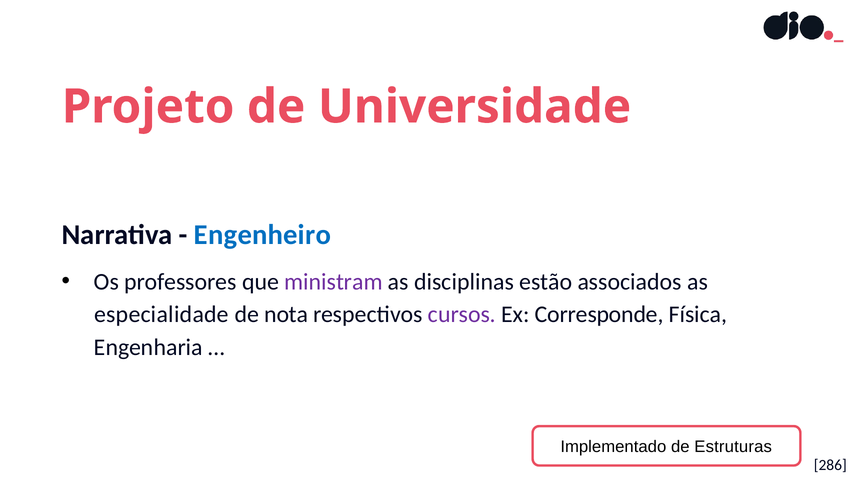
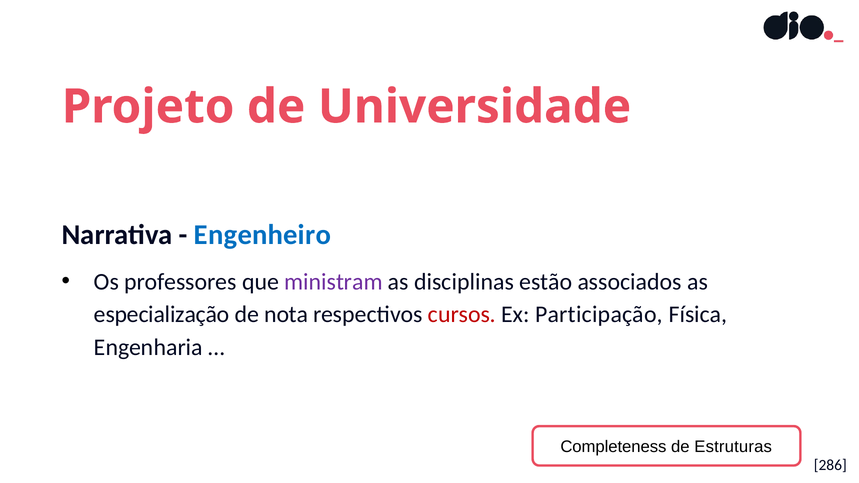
especialidade: especialidade -> especialização
cursos colour: purple -> red
Corresponde: Corresponde -> Participação
Implementado: Implementado -> Completeness
